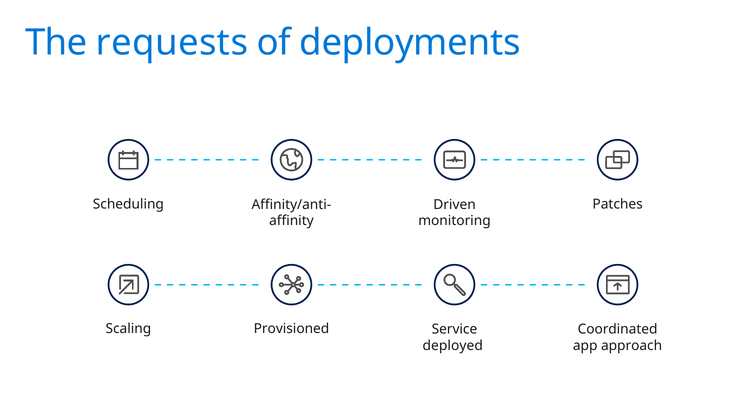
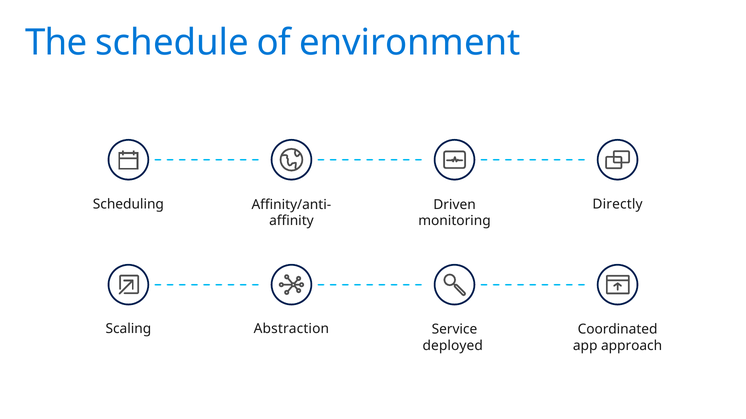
requests: requests -> schedule
deployments: deployments -> environment
Patches: Patches -> Directly
Provisioned: Provisioned -> Abstraction
